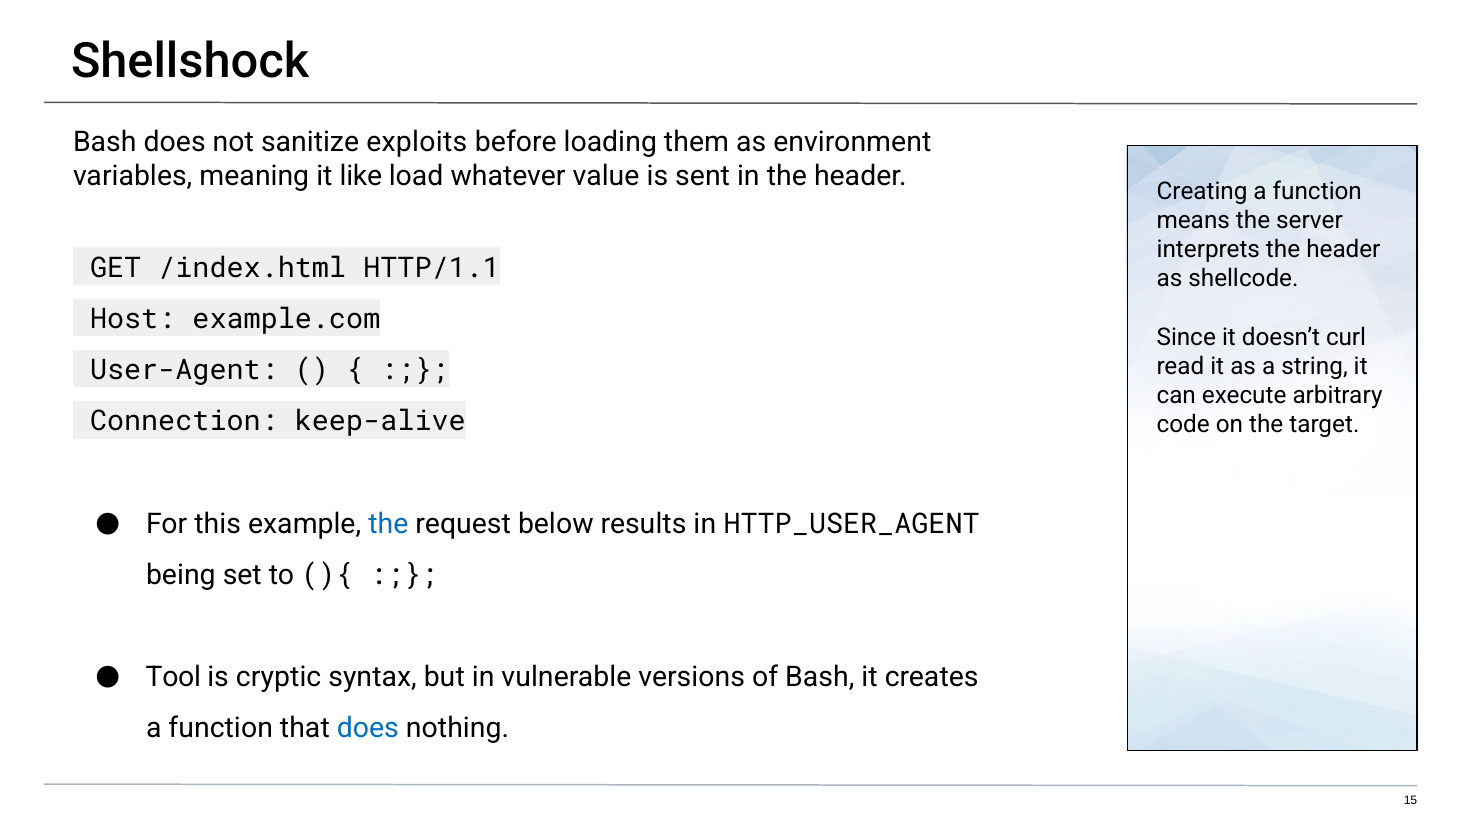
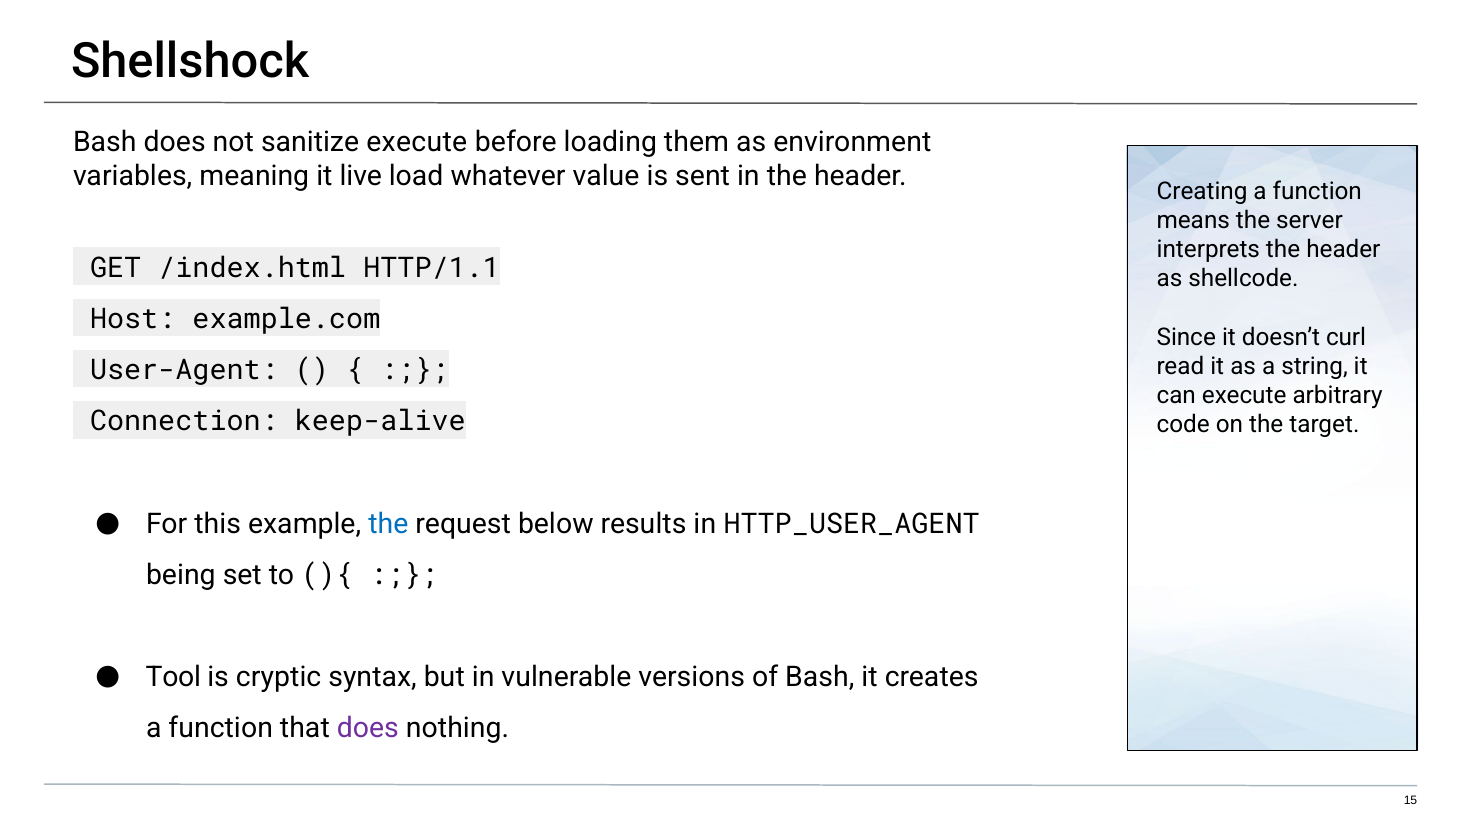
sanitize exploits: exploits -> execute
like: like -> live
does at (368, 728) colour: blue -> purple
